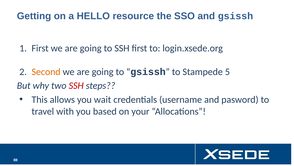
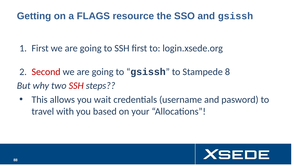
HELLO: HELLO -> FLAGS
Second colour: orange -> red
5: 5 -> 8
